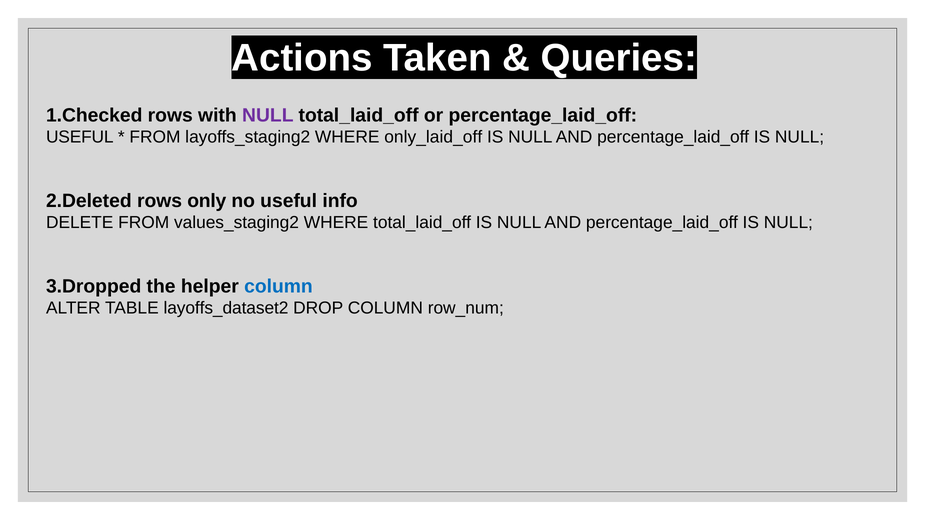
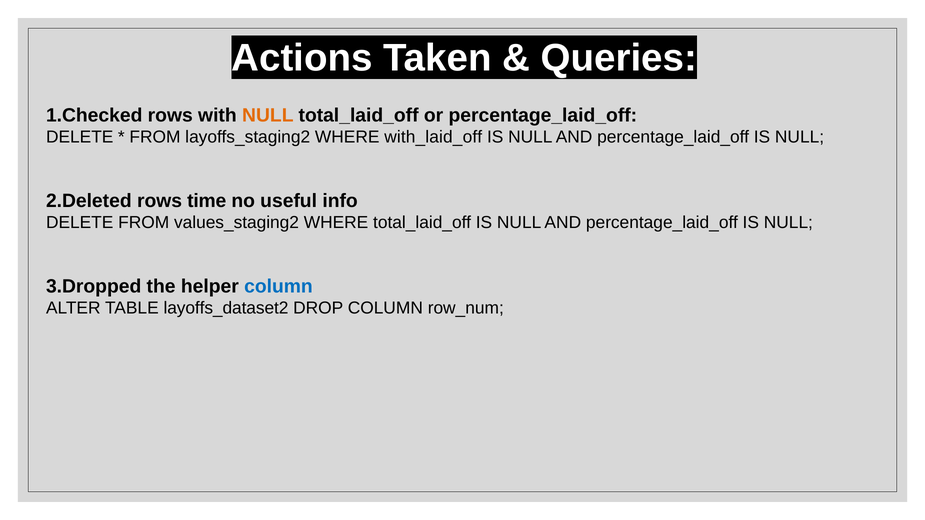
NULL at (268, 115) colour: purple -> orange
USEFUL at (80, 137): USEFUL -> DELETE
only_laid_off: only_laid_off -> with_laid_off
only: only -> time
